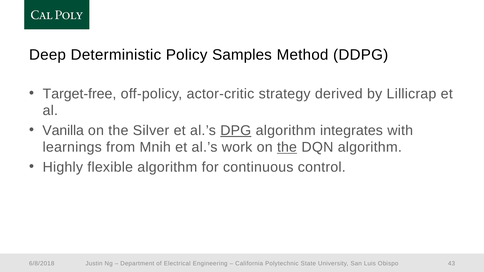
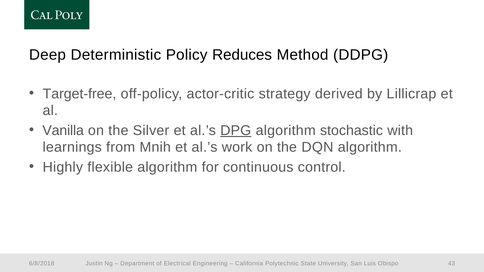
Samples: Samples -> Reduces
integrates: integrates -> stochastic
the at (287, 147) underline: present -> none
